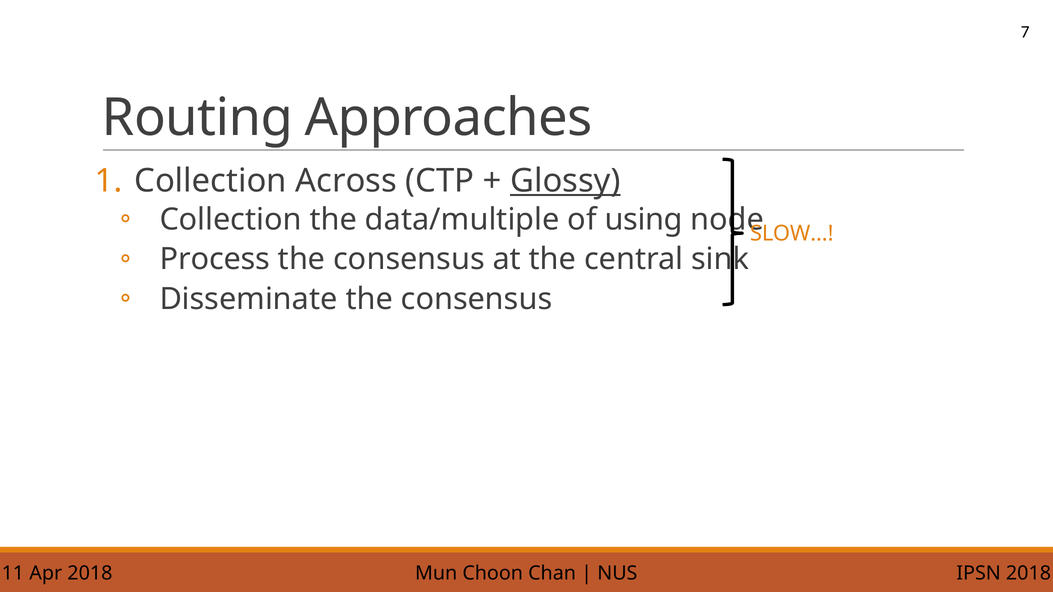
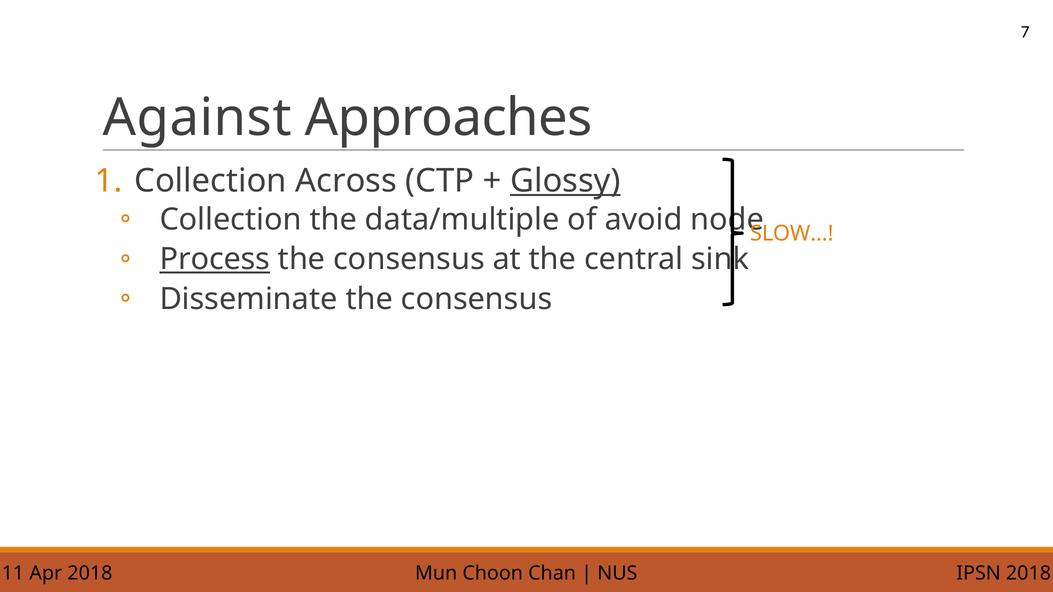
Routing: Routing -> Against
using: using -> avoid
Process underline: none -> present
